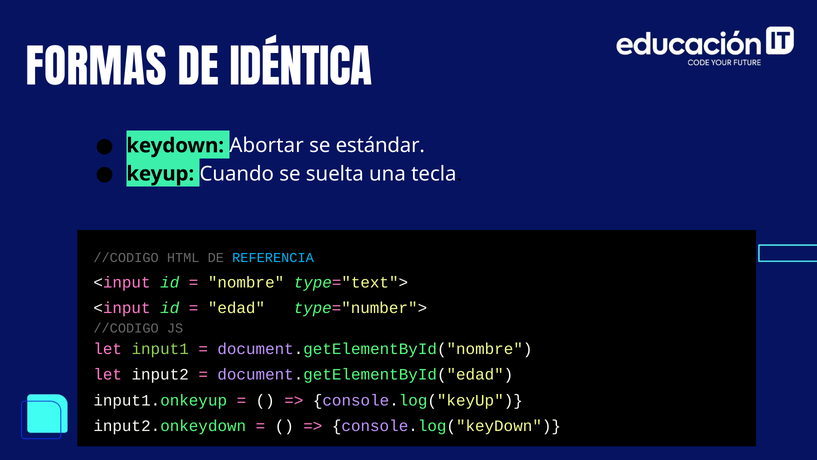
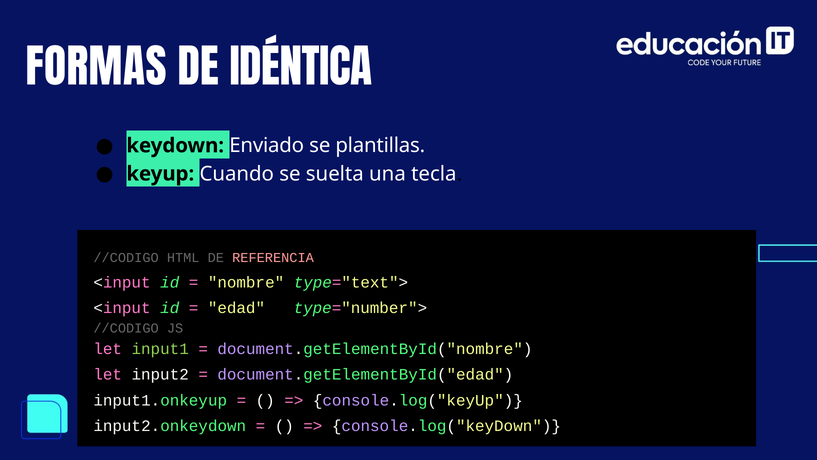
Abortar: Abortar -> Enviado
estándar: estándar -> plantillas
REFERENCIA colour: light blue -> pink
